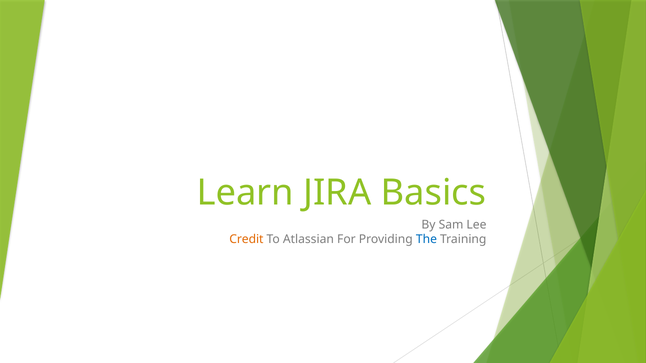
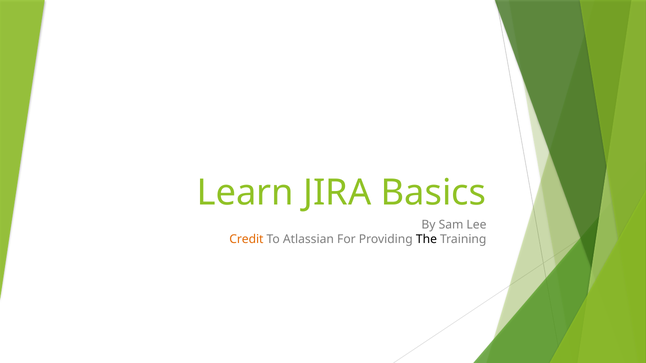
The colour: blue -> black
